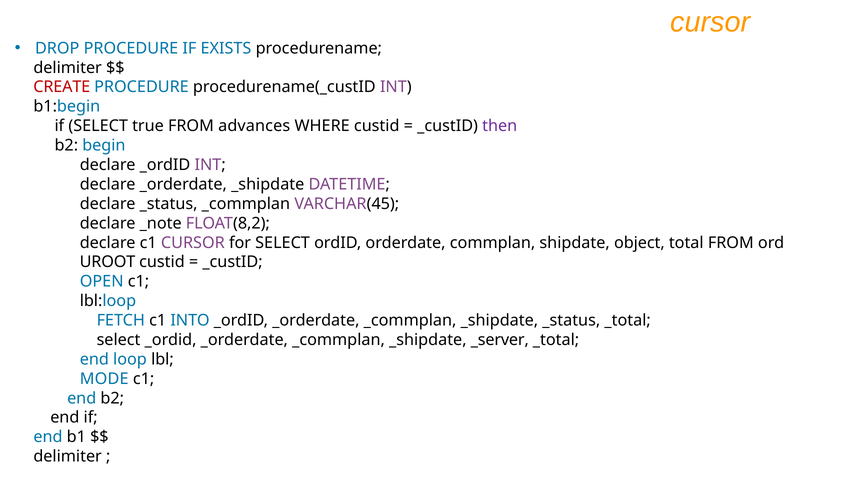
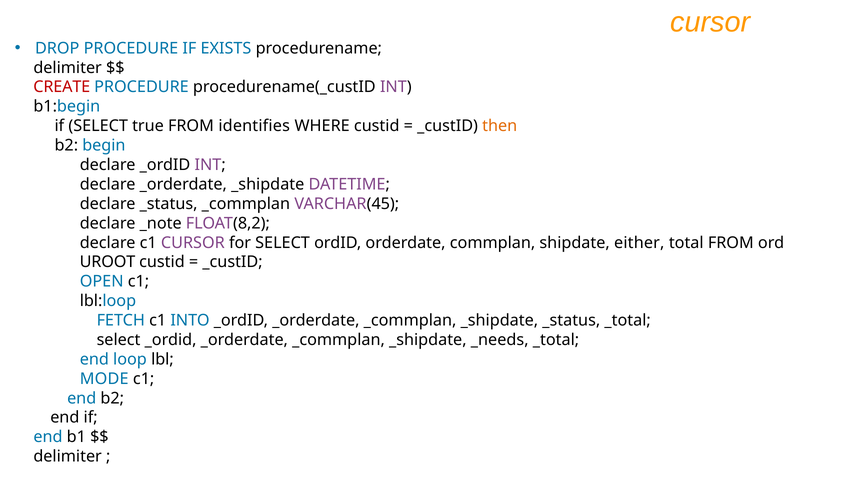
advances: advances -> identifies
then colour: purple -> orange
object: object -> either
_server: _server -> _needs
